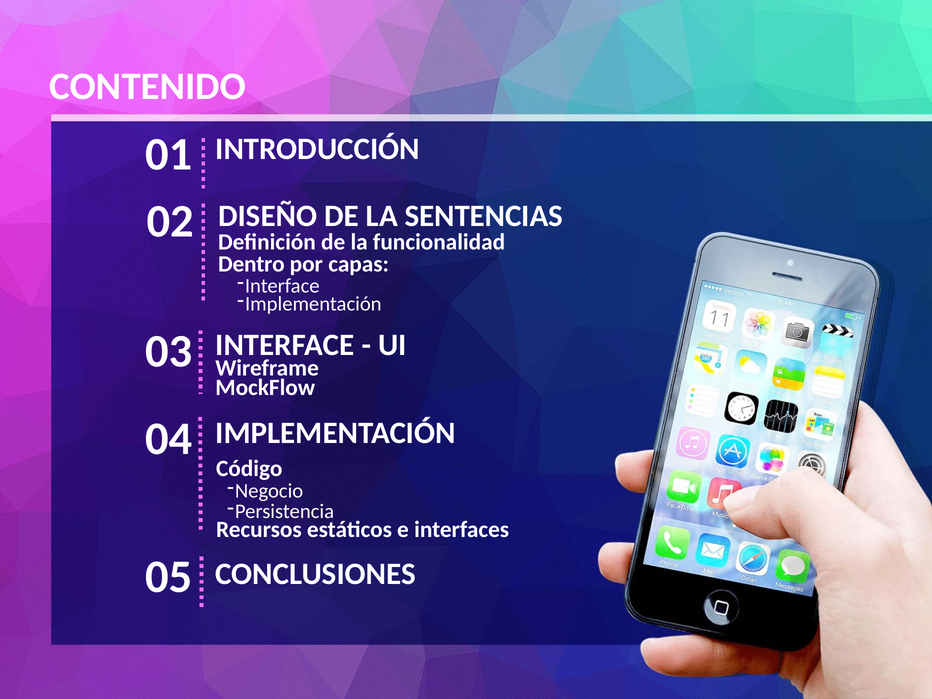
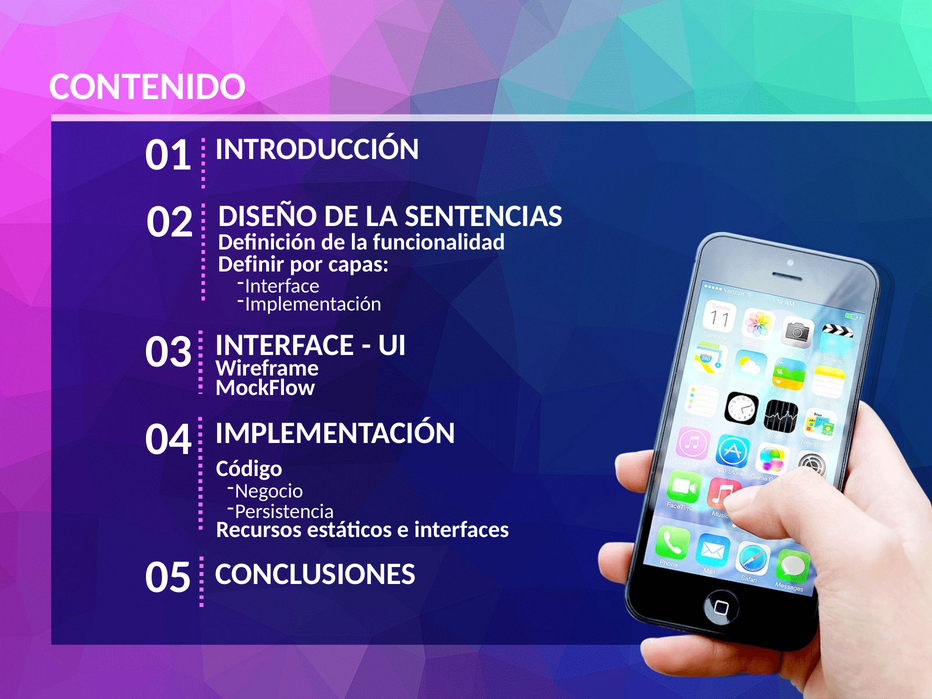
Dentro: Dentro -> Definir
